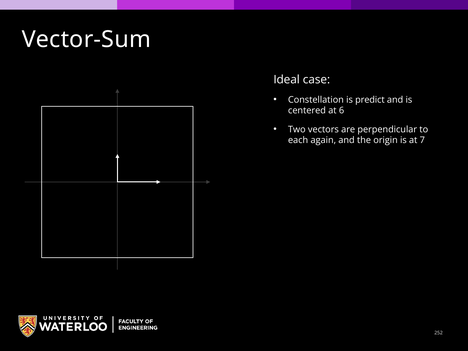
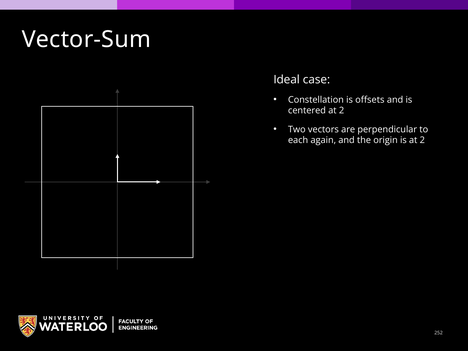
predict: predict -> offsets
centered at 6: 6 -> 2
is at 7: 7 -> 2
